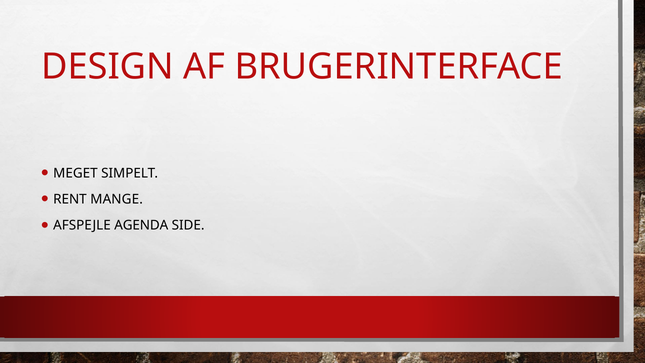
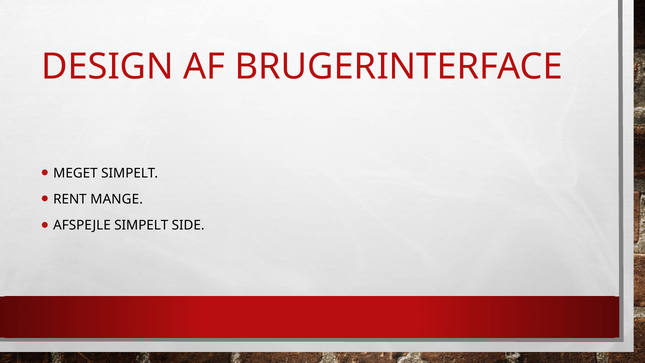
AFSPEJLE AGENDA: AGENDA -> SIMPELT
